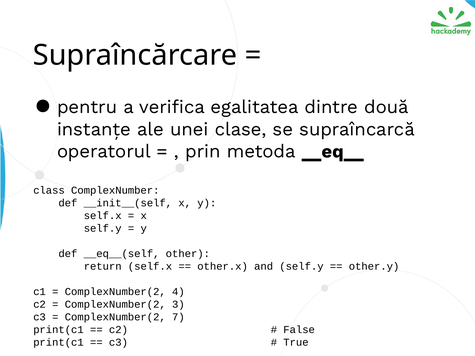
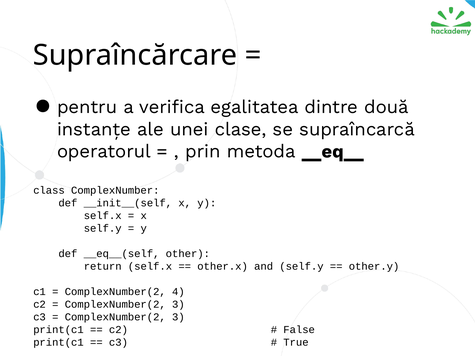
7 at (178, 317): 7 -> 3
